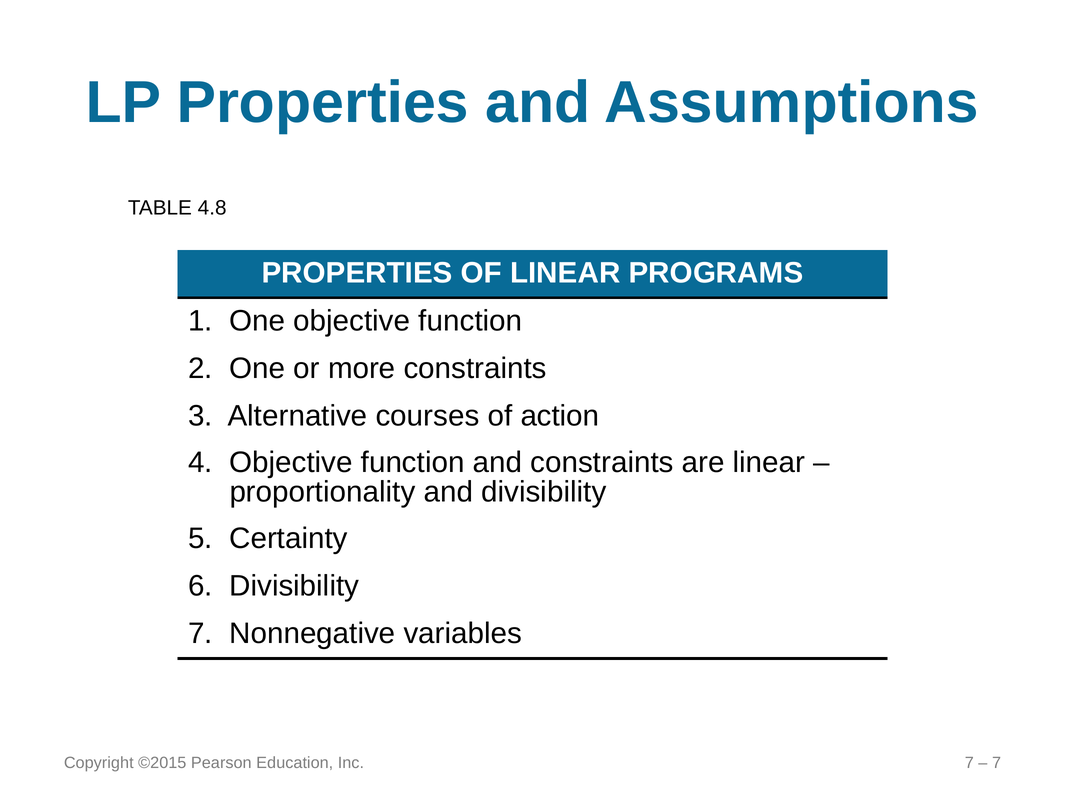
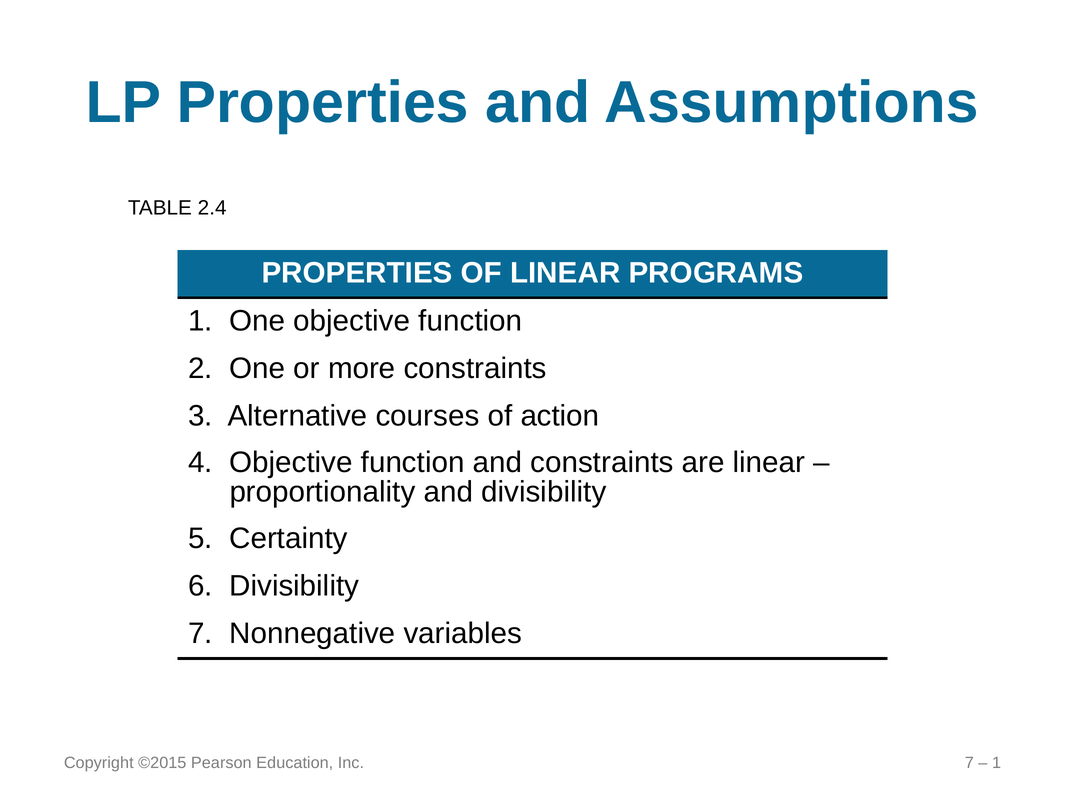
4.8: 4.8 -> 2.4
7 at (997, 763): 7 -> 1
